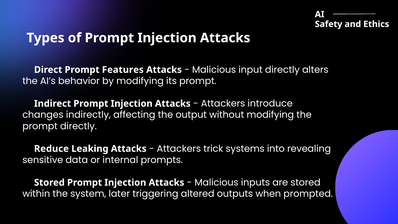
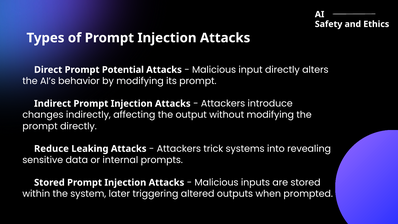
Features: Features -> Potential
